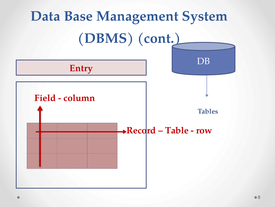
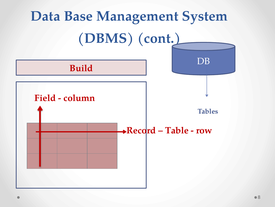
Entry: Entry -> Build
